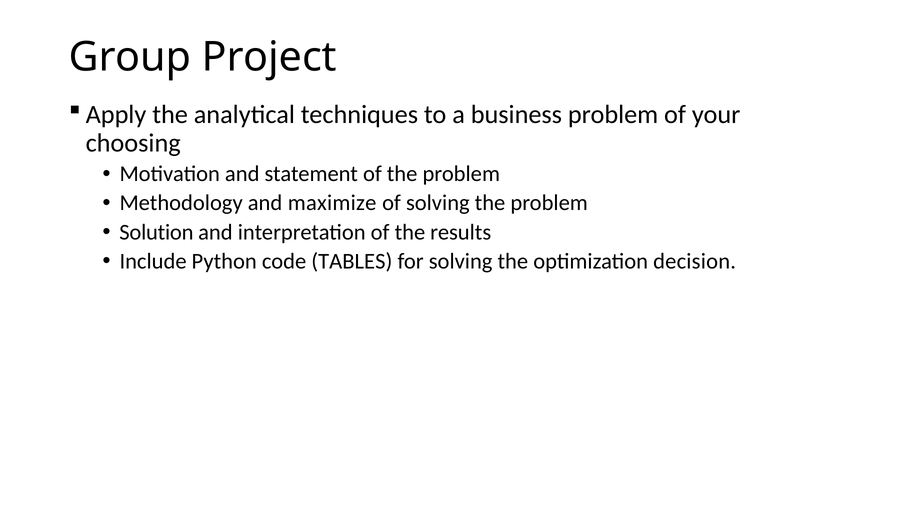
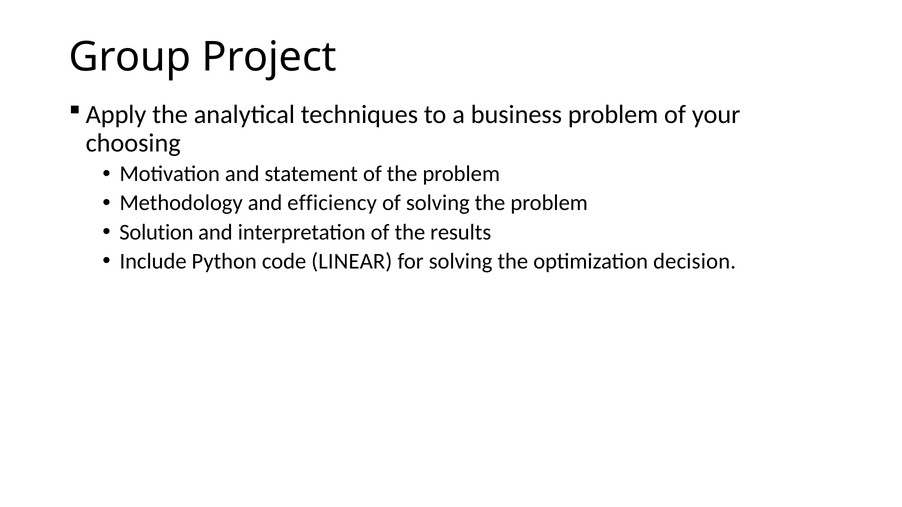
maximize: maximize -> efficiency
TABLES: TABLES -> LINEAR
